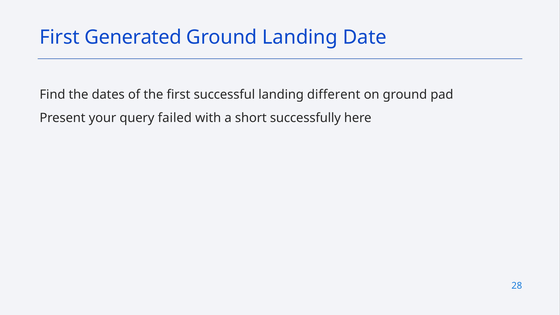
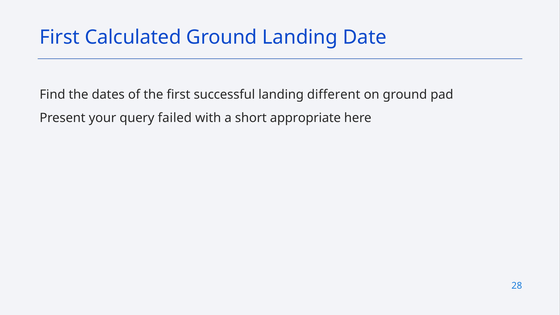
Generated: Generated -> Calculated
successfully: successfully -> appropriate
